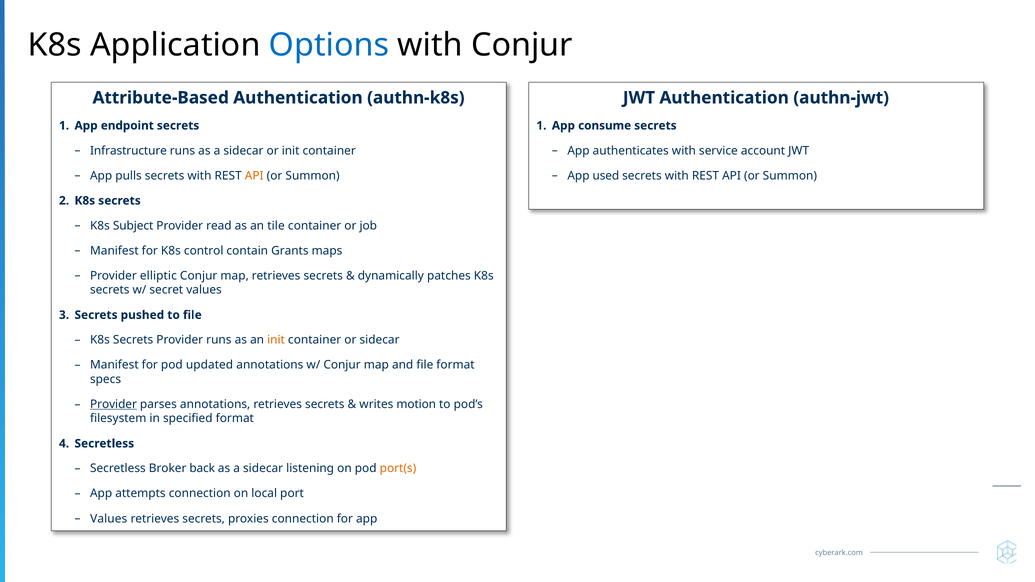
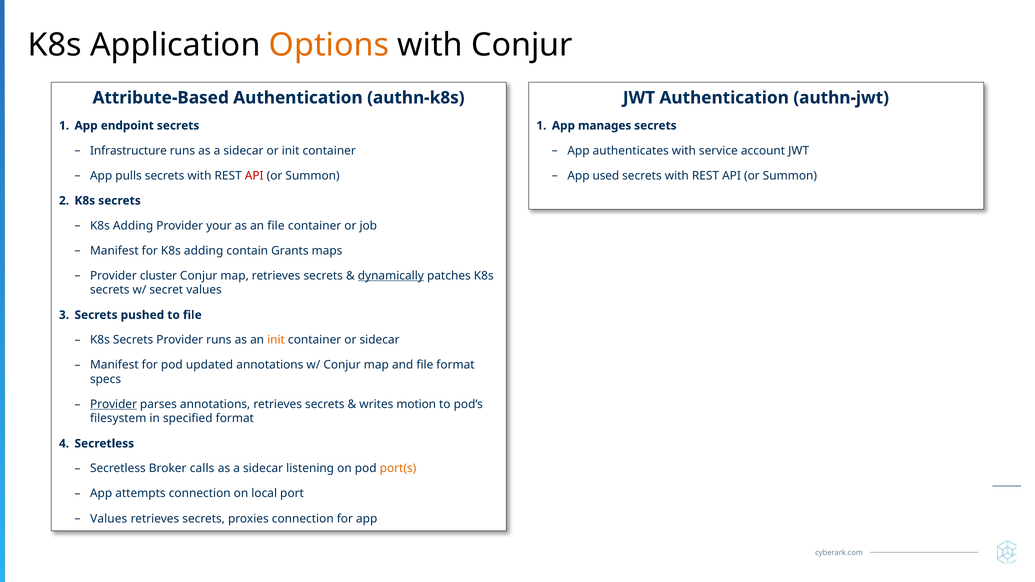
Options colour: blue -> orange
consume: consume -> manages
API at (254, 176) colour: orange -> red
Subject at (133, 226): Subject -> Adding
read: read -> your
an tile: tile -> file
for K8s control: control -> adding
elliptic: elliptic -> cluster
dynamically underline: none -> present
back: back -> calls
